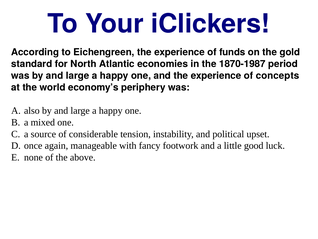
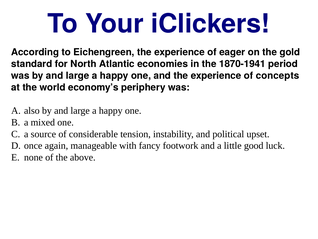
funds: funds -> eager
1870-1987: 1870-1987 -> 1870-1941
